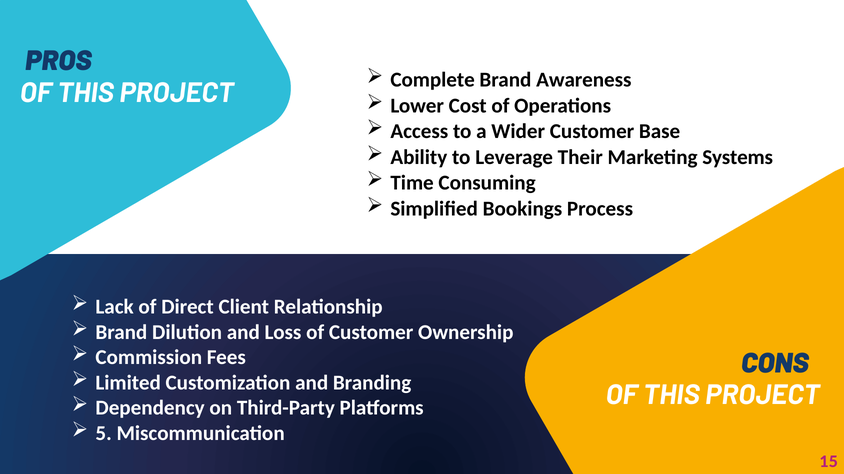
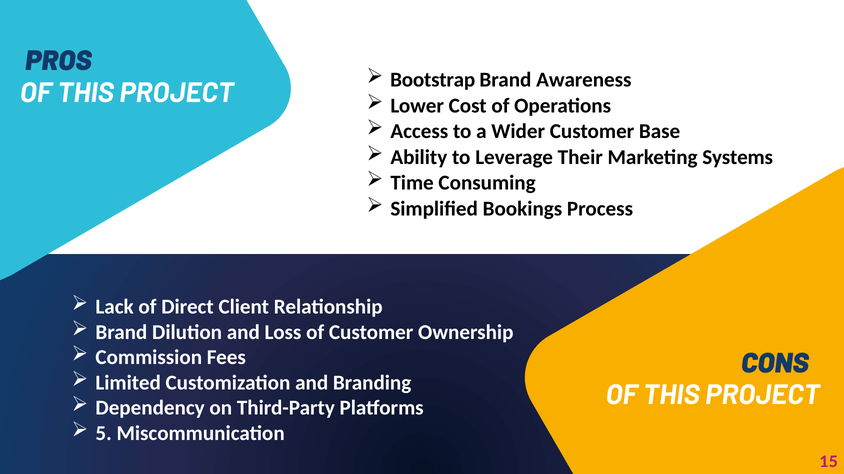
Complete: Complete -> Bootstrap
